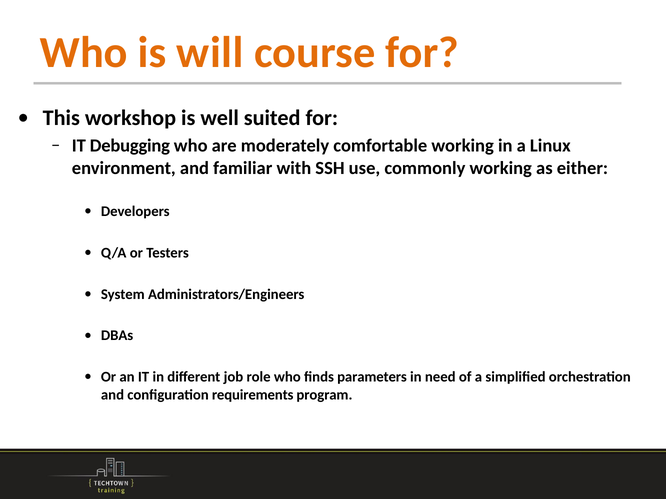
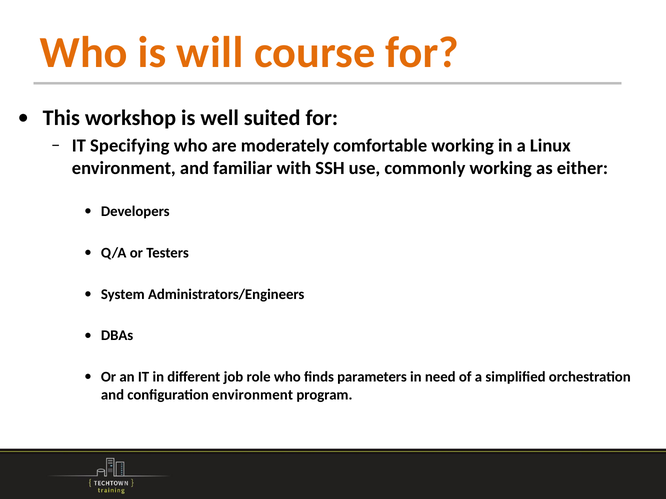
Debugging: Debugging -> Specifying
configuration requirements: requirements -> environment
